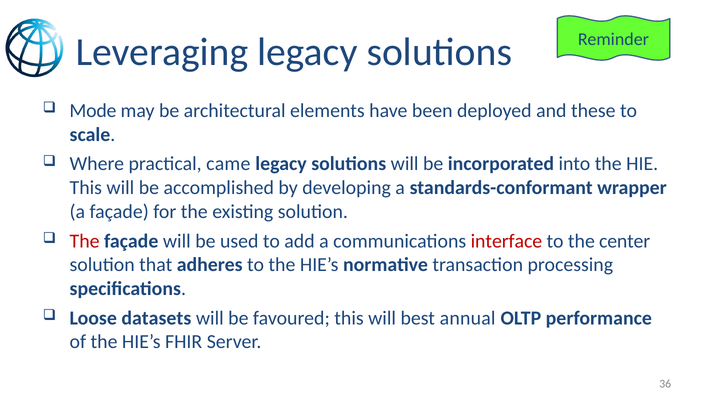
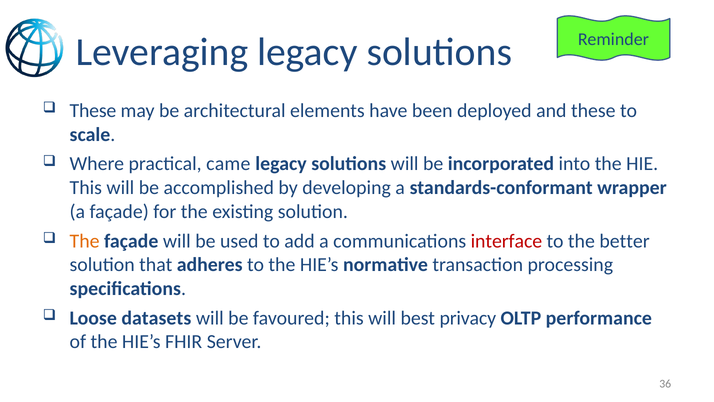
Mode at (93, 111): Mode -> These
The at (85, 241) colour: red -> orange
center: center -> better
annual: annual -> privacy
